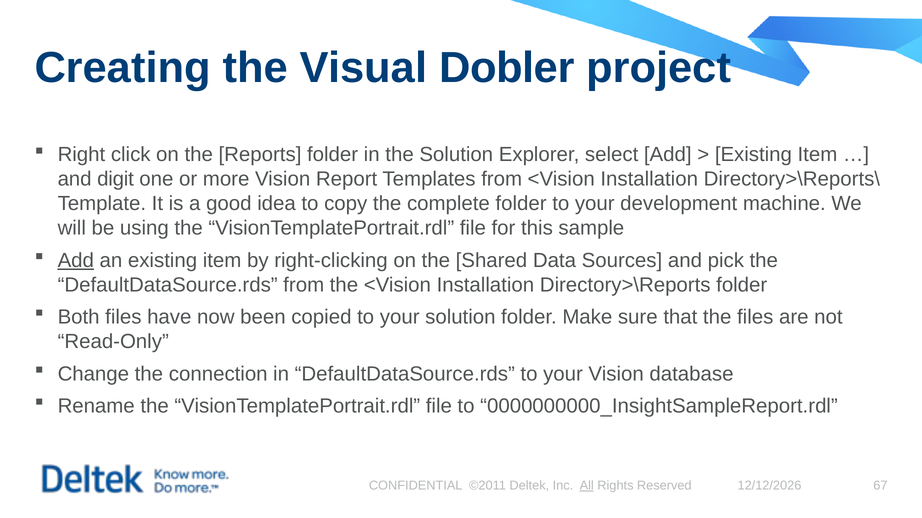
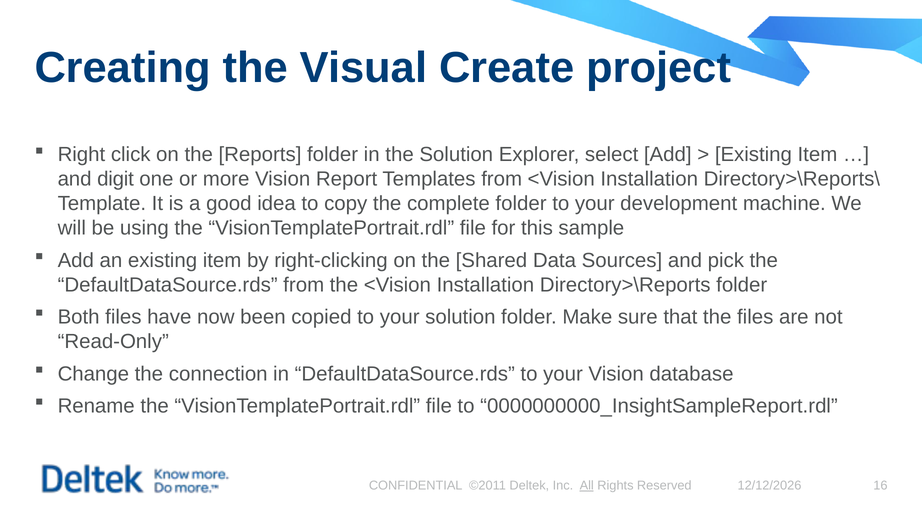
Dobler: Dobler -> Create
Add at (76, 261) underline: present -> none
67: 67 -> 16
